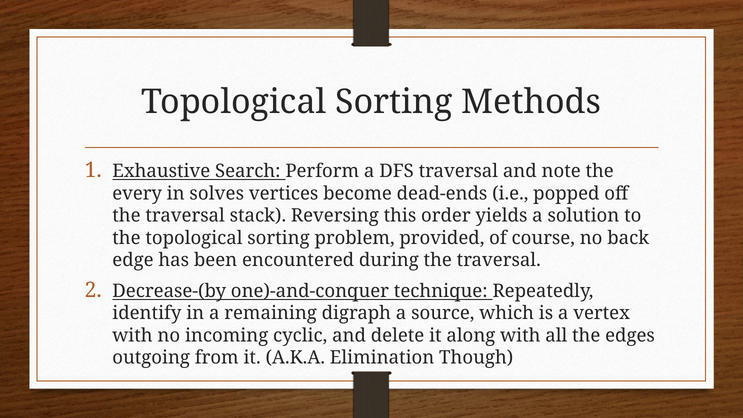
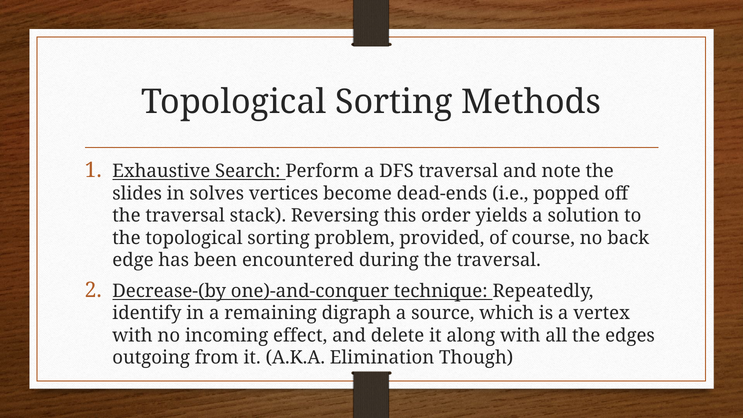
every: every -> slides
cyclic: cyclic -> effect
